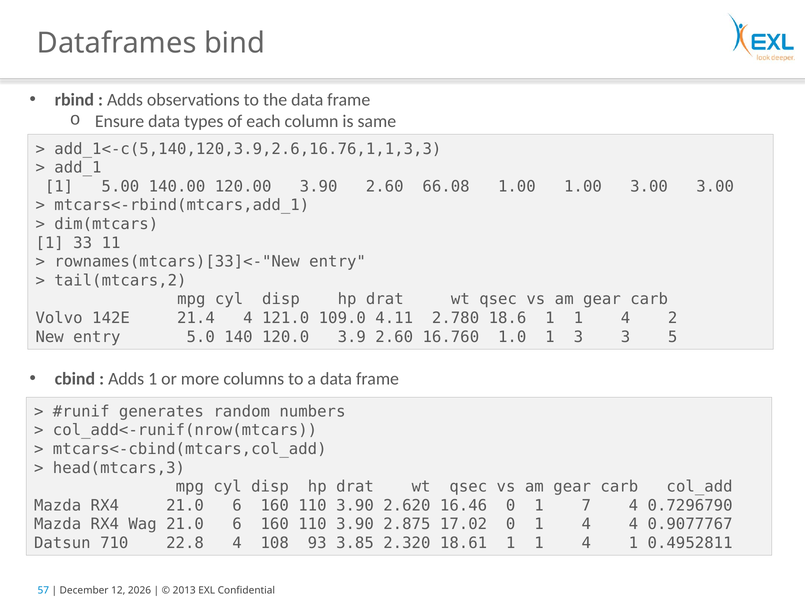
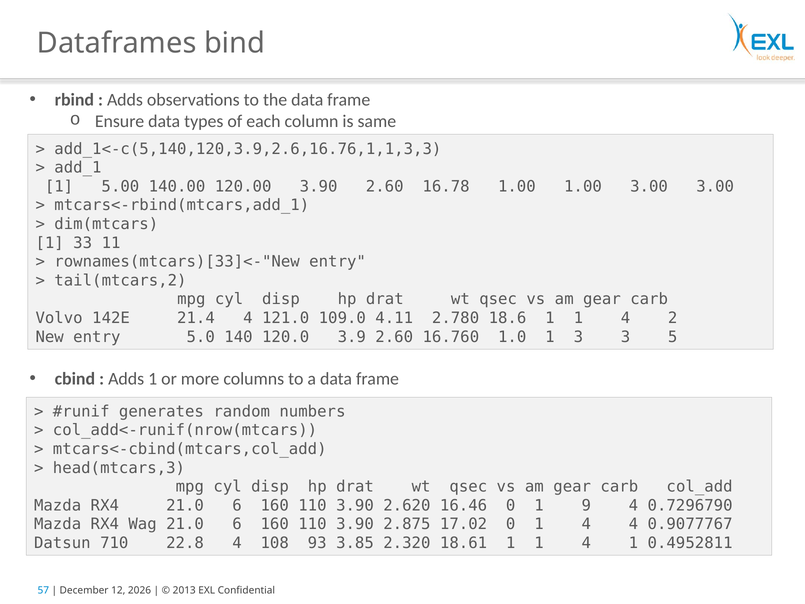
66.08: 66.08 -> 16.78
7: 7 -> 9
